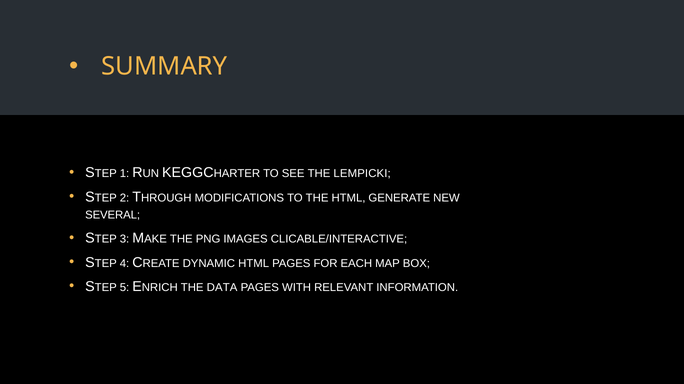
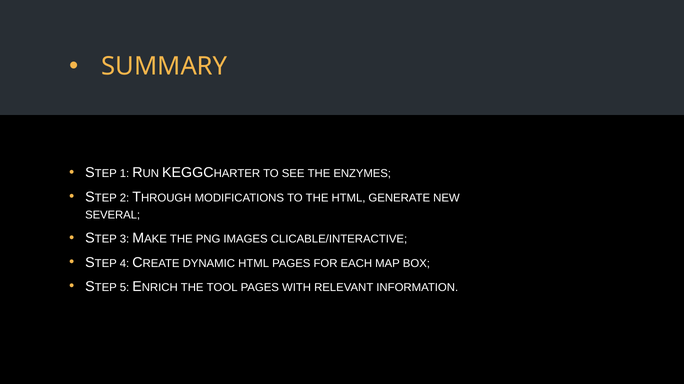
LEMPICKI: LEMPICKI -> ENZYMES
DATA: DATA -> TOOL
